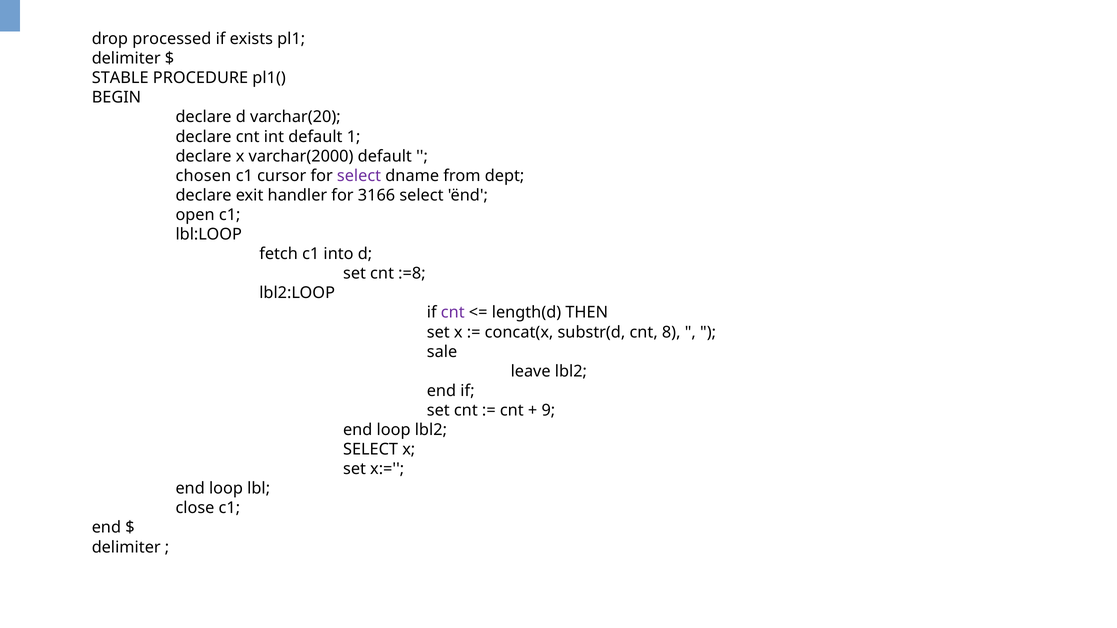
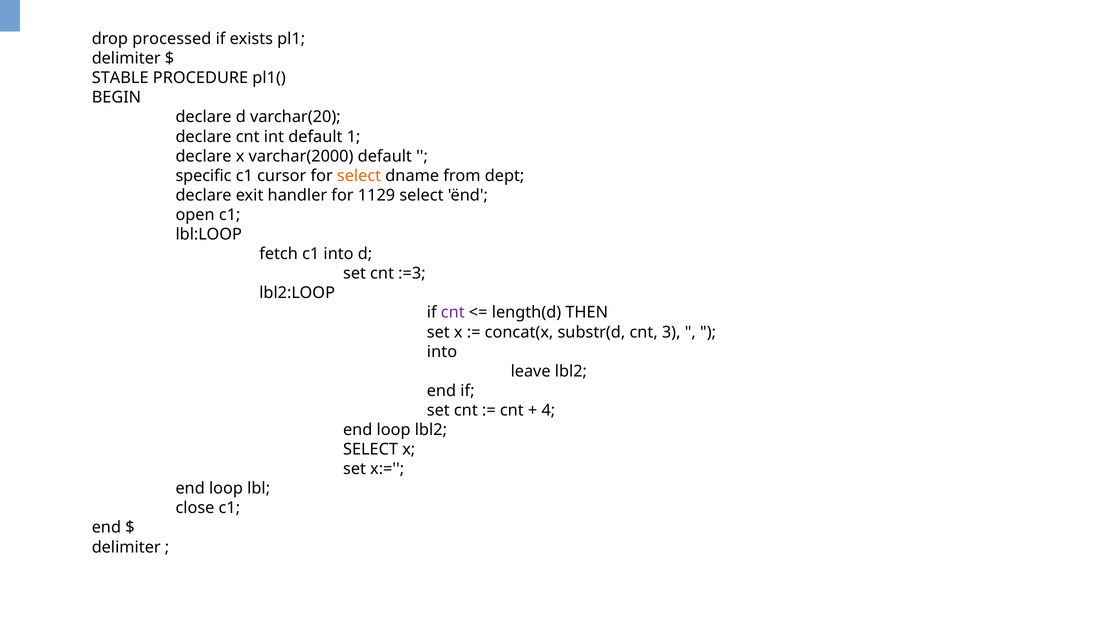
chosen: chosen -> specific
select at (359, 176) colour: purple -> orange
3166: 3166 -> 1129
:=8: :=8 -> :=3
8: 8 -> 3
sale at (442, 352): sale -> into
9: 9 -> 4
